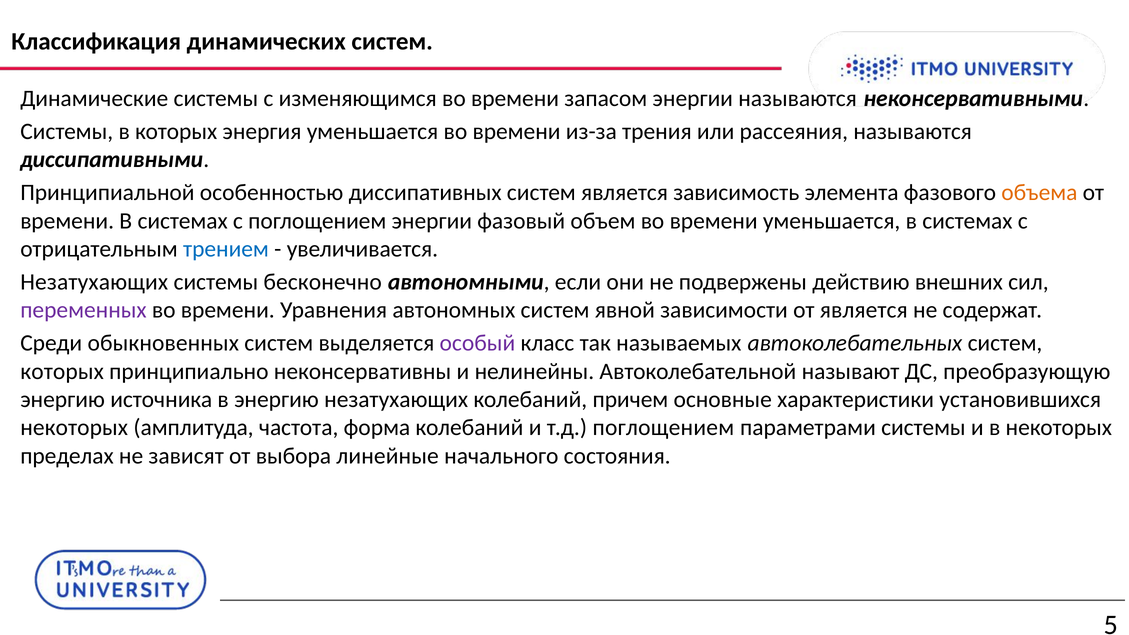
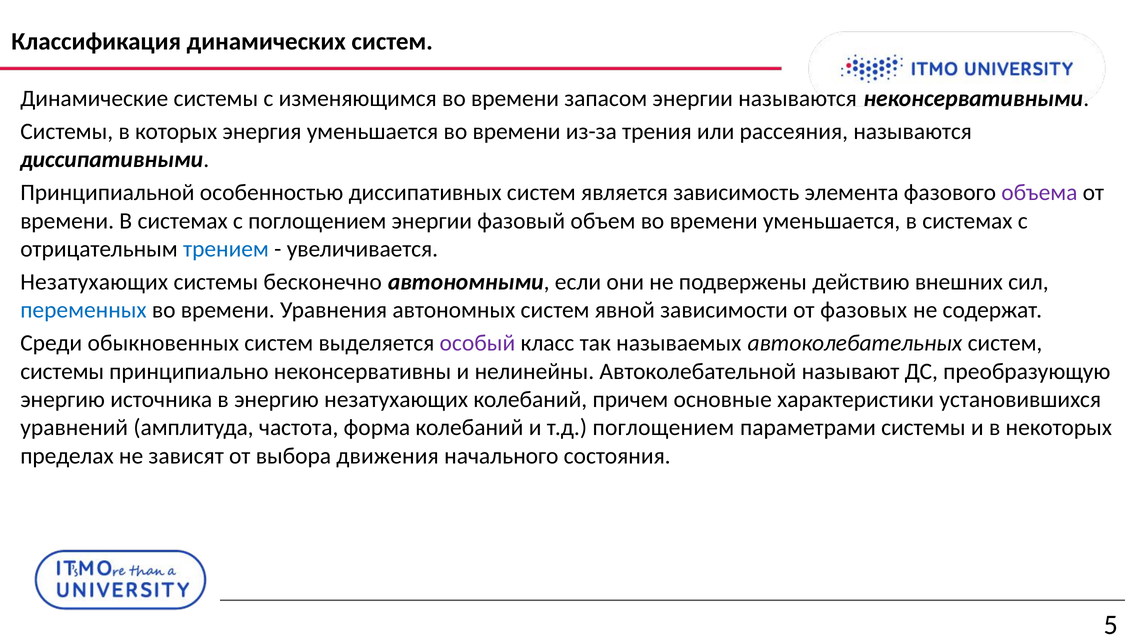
объема colour: orange -> purple
переменных colour: purple -> blue
от является: является -> фазовых
которых at (62, 371): которых -> системы
некоторых at (74, 428): некоторых -> уравнений
линейные: линейные -> движения
